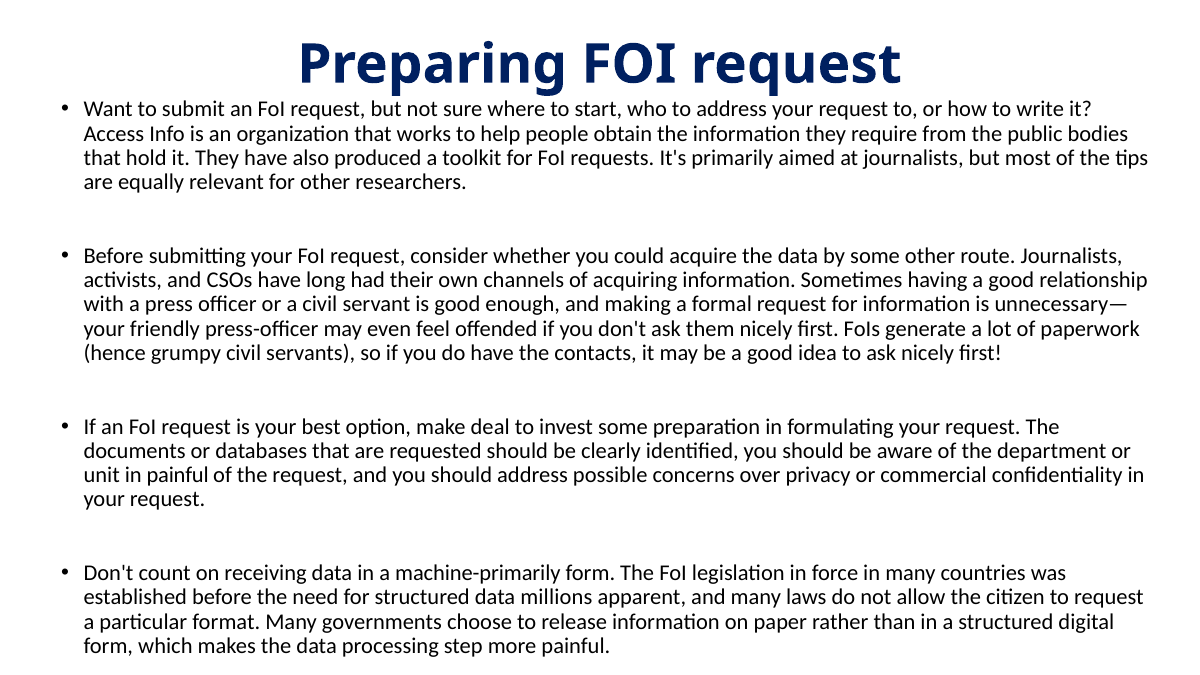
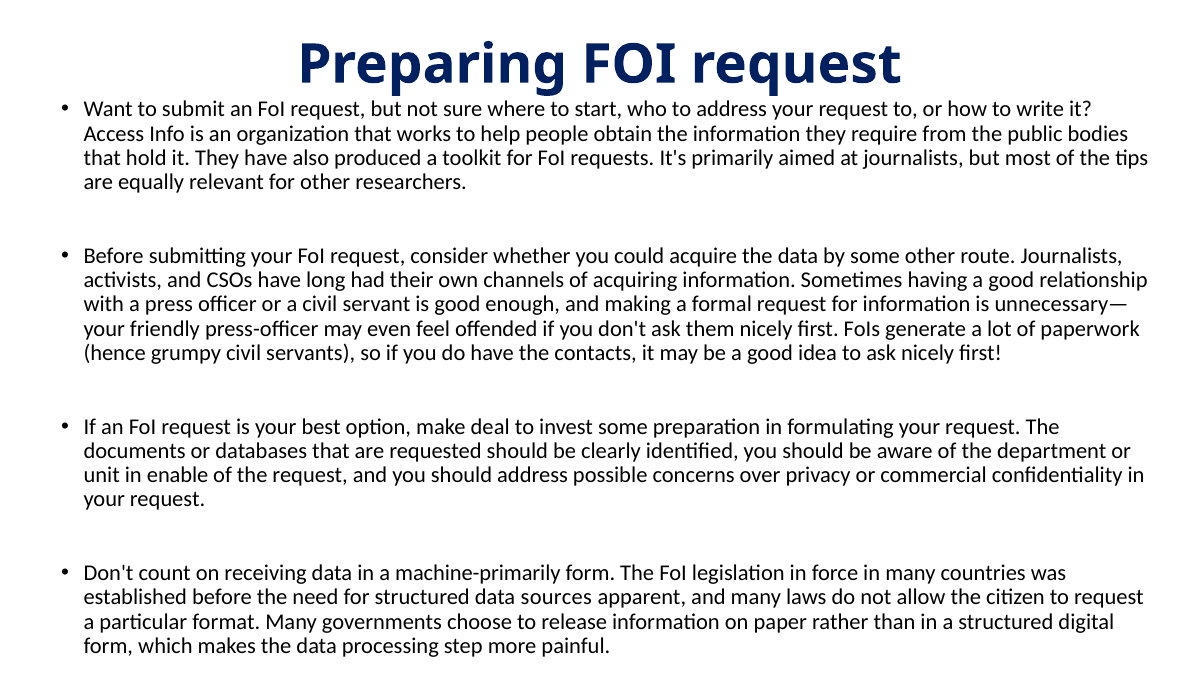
in painful: painful -> enable
millions: millions -> sources
